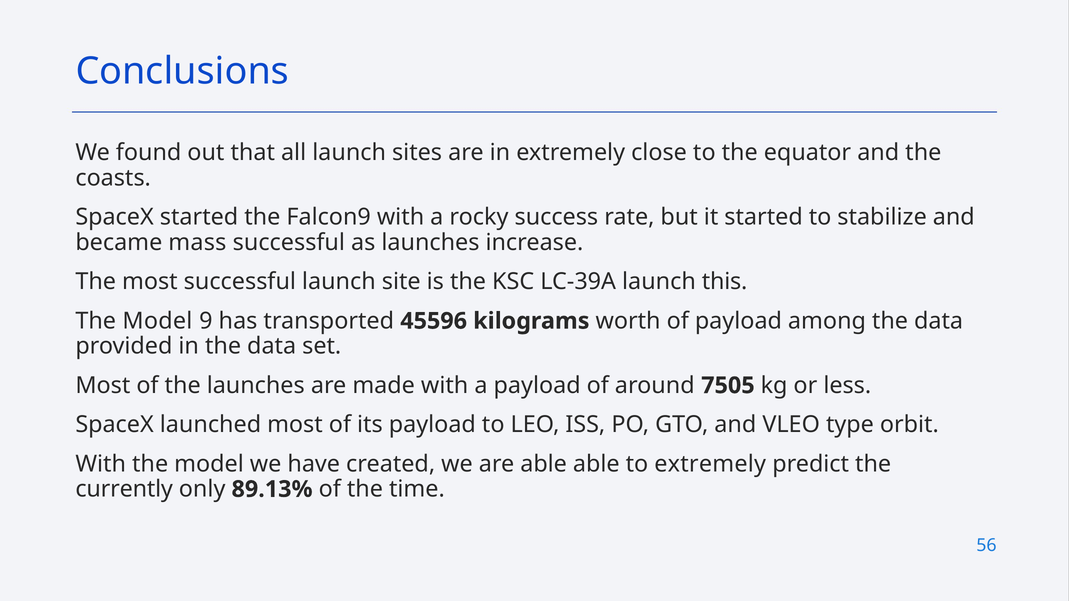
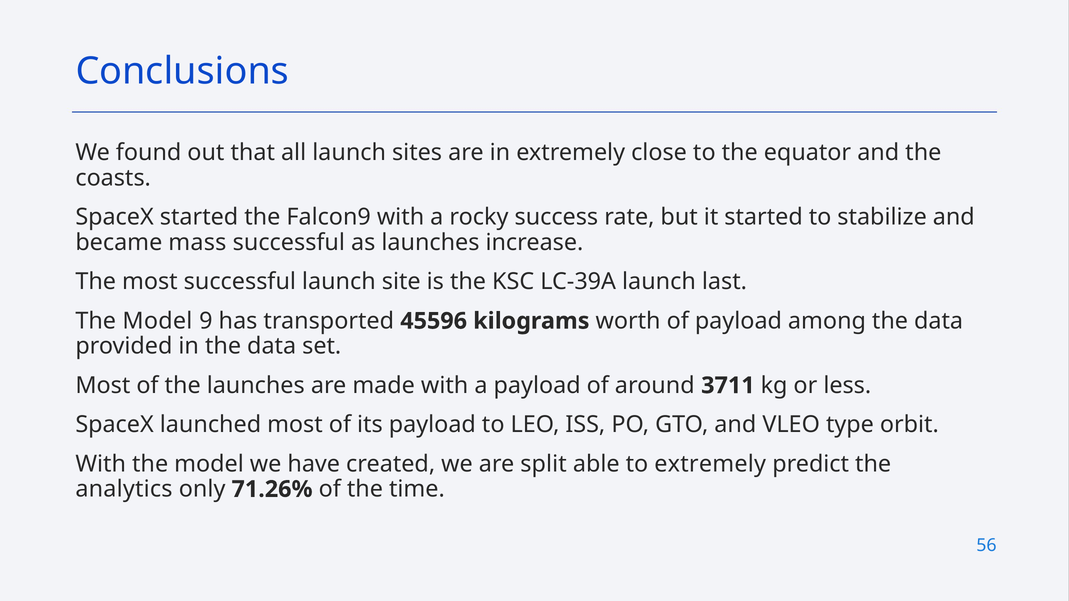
this: this -> last
7505: 7505 -> 3711
are able: able -> split
currently: currently -> analytics
89.13%: 89.13% -> 71.26%
